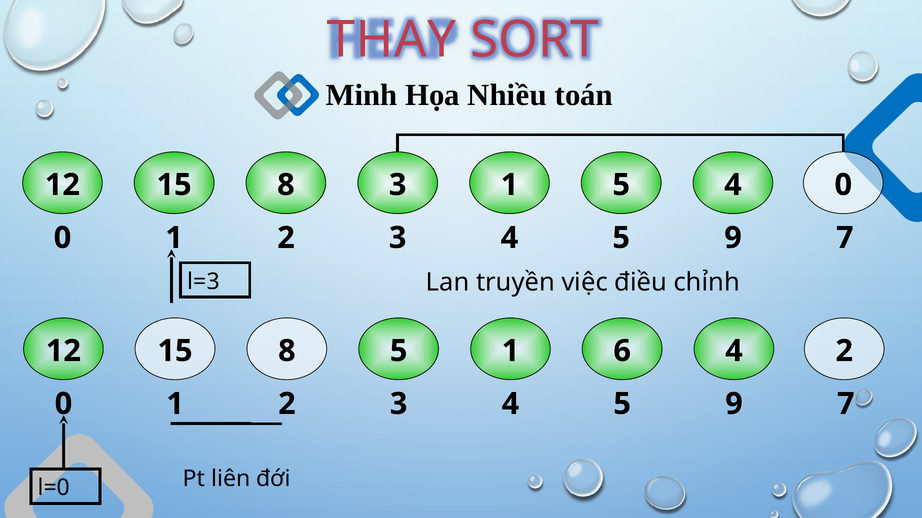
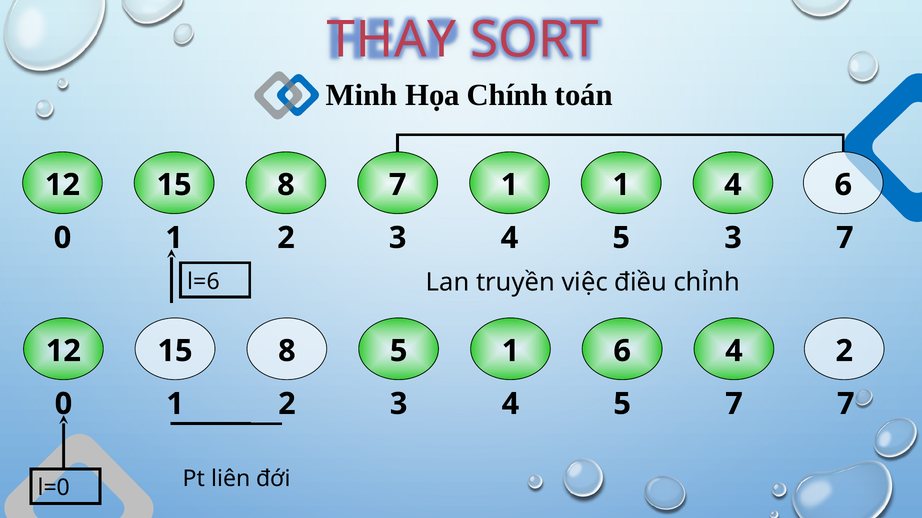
Nhiều: Nhiều -> Chính
8 3: 3 -> 7
1 5: 5 -> 1
4 0: 0 -> 6
9 at (733, 238): 9 -> 3
l=3: l=3 -> l=6
9 at (734, 404): 9 -> 7
